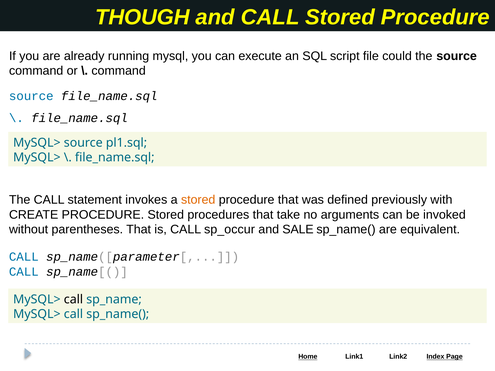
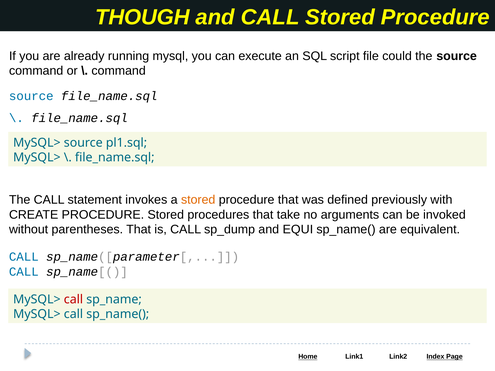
sp_occur: sp_occur -> sp_dump
SALE: SALE -> EQUI
call at (73, 299) colour: black -> red
